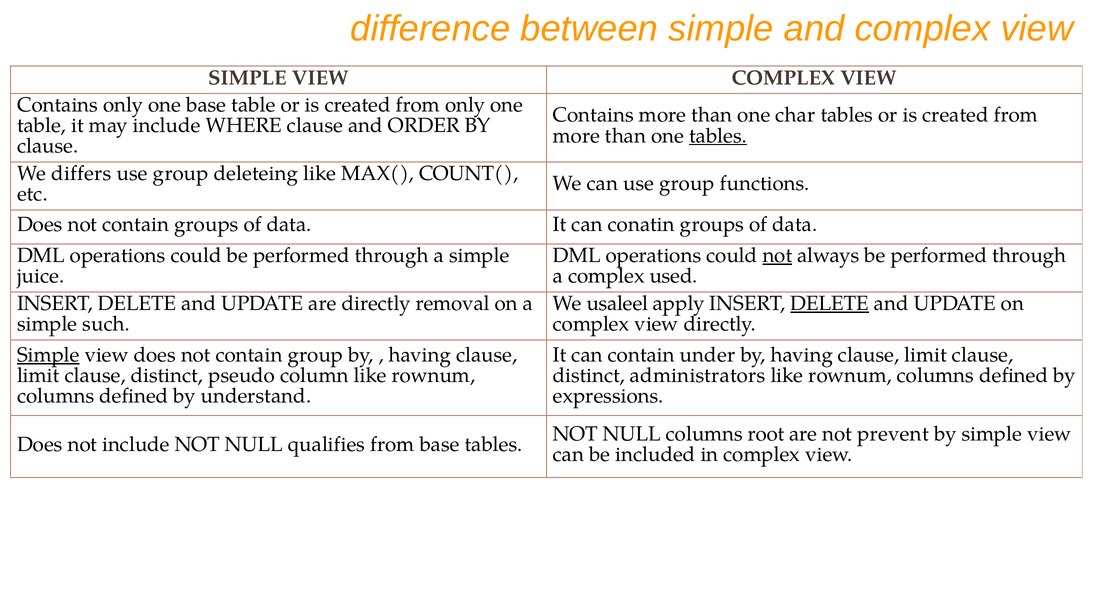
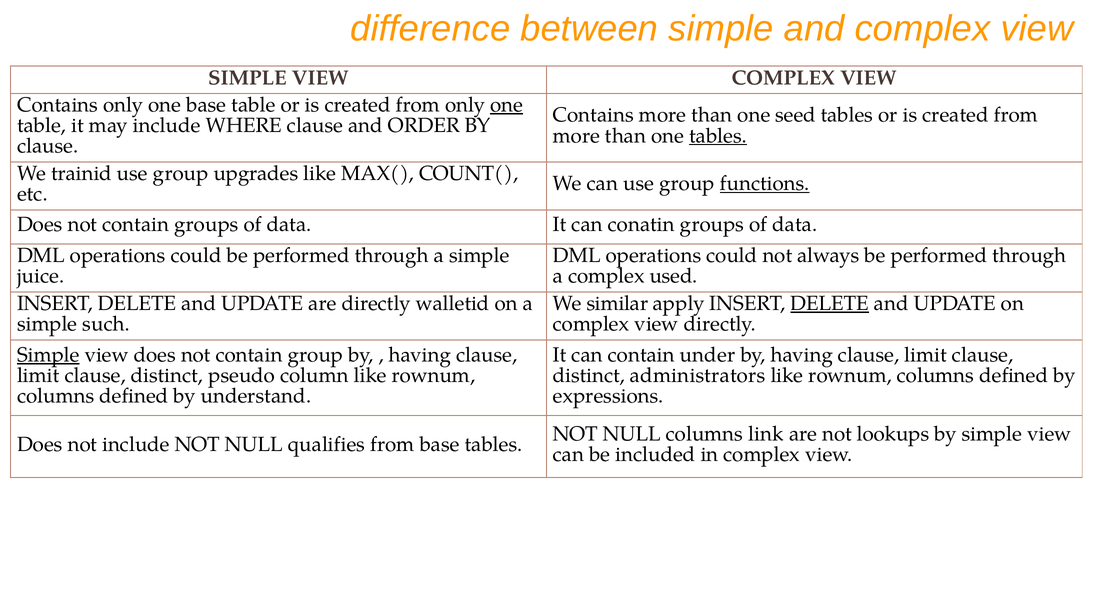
one at (507, 105) underline: none -> present
char: char -> seed
differs: differs -> trainid
deleteing: deleteing -> upgrades
functions underline: none -> present
not at (777, 255) underline: present -> none
removal: removal -> walletid
usaleel: usaleel -> similar
root: root -> link
prevent: prevent -> lookups
